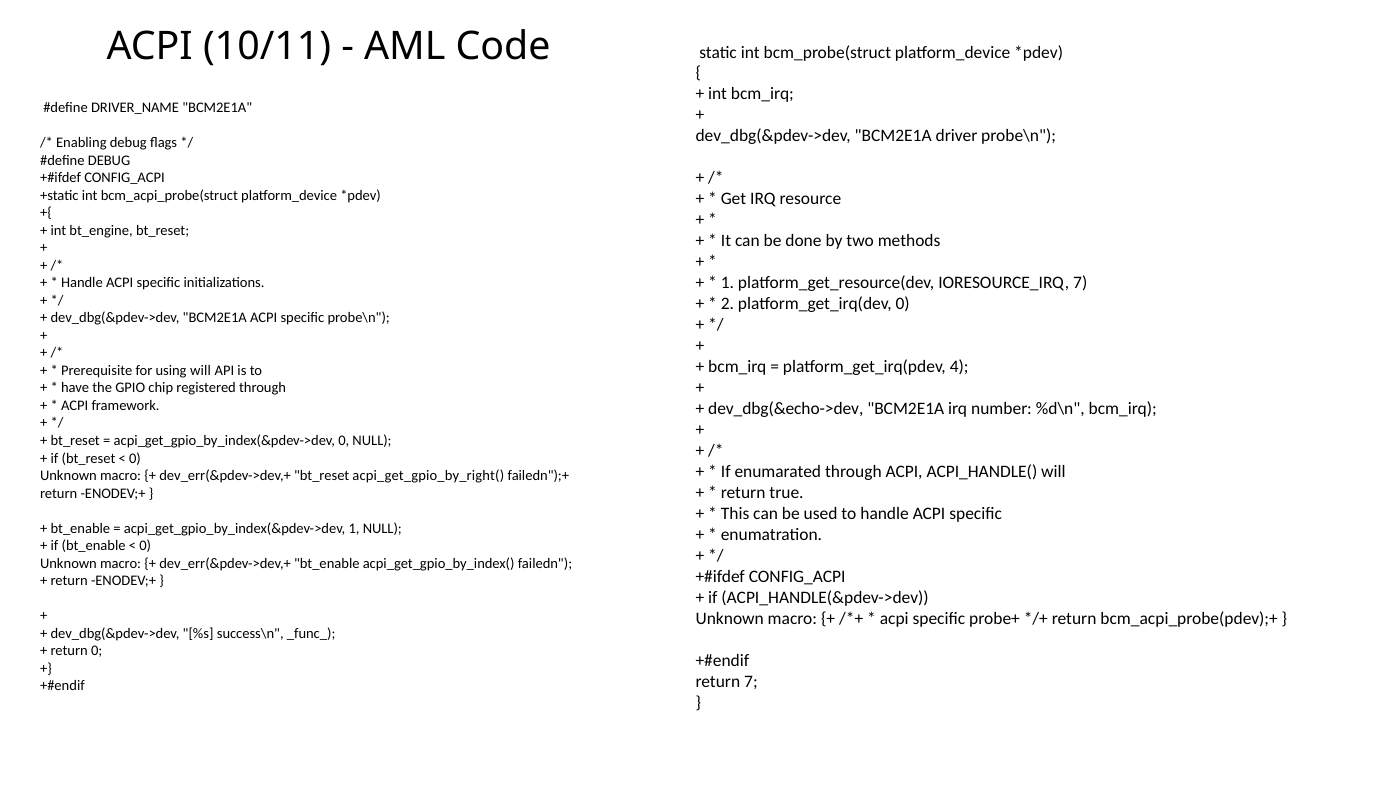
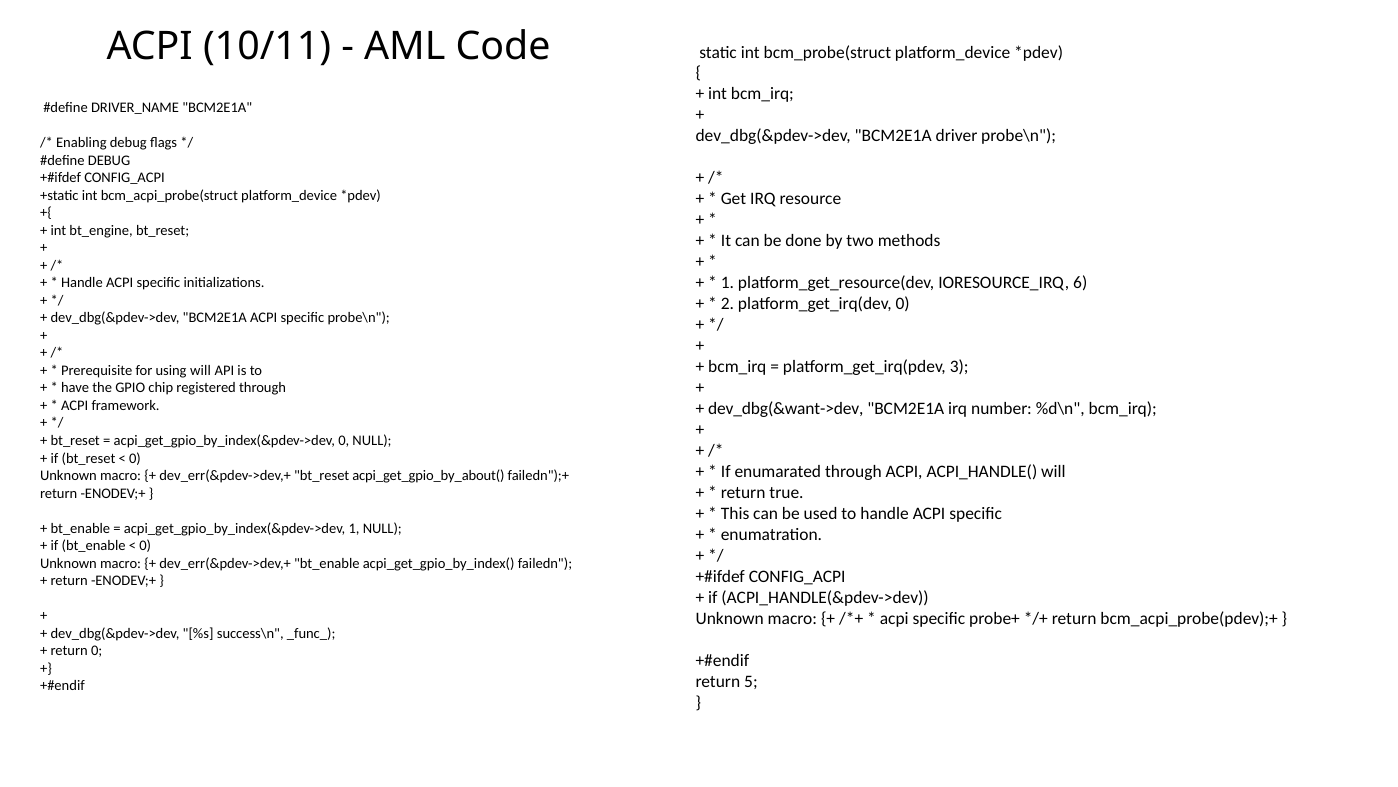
IORESOURCE_IRQ 7: 7 -> 6
4: 4 -> 3
dev_dbg(&echo->dev: dev_dbg(&echo->dev -> dev_dbg(&want->dev
acpi_get_gpio_by_right(: acpi_get_gpio_by_right( -> acpi_get_gpio_by_about(
return 7: 7 -> 5
